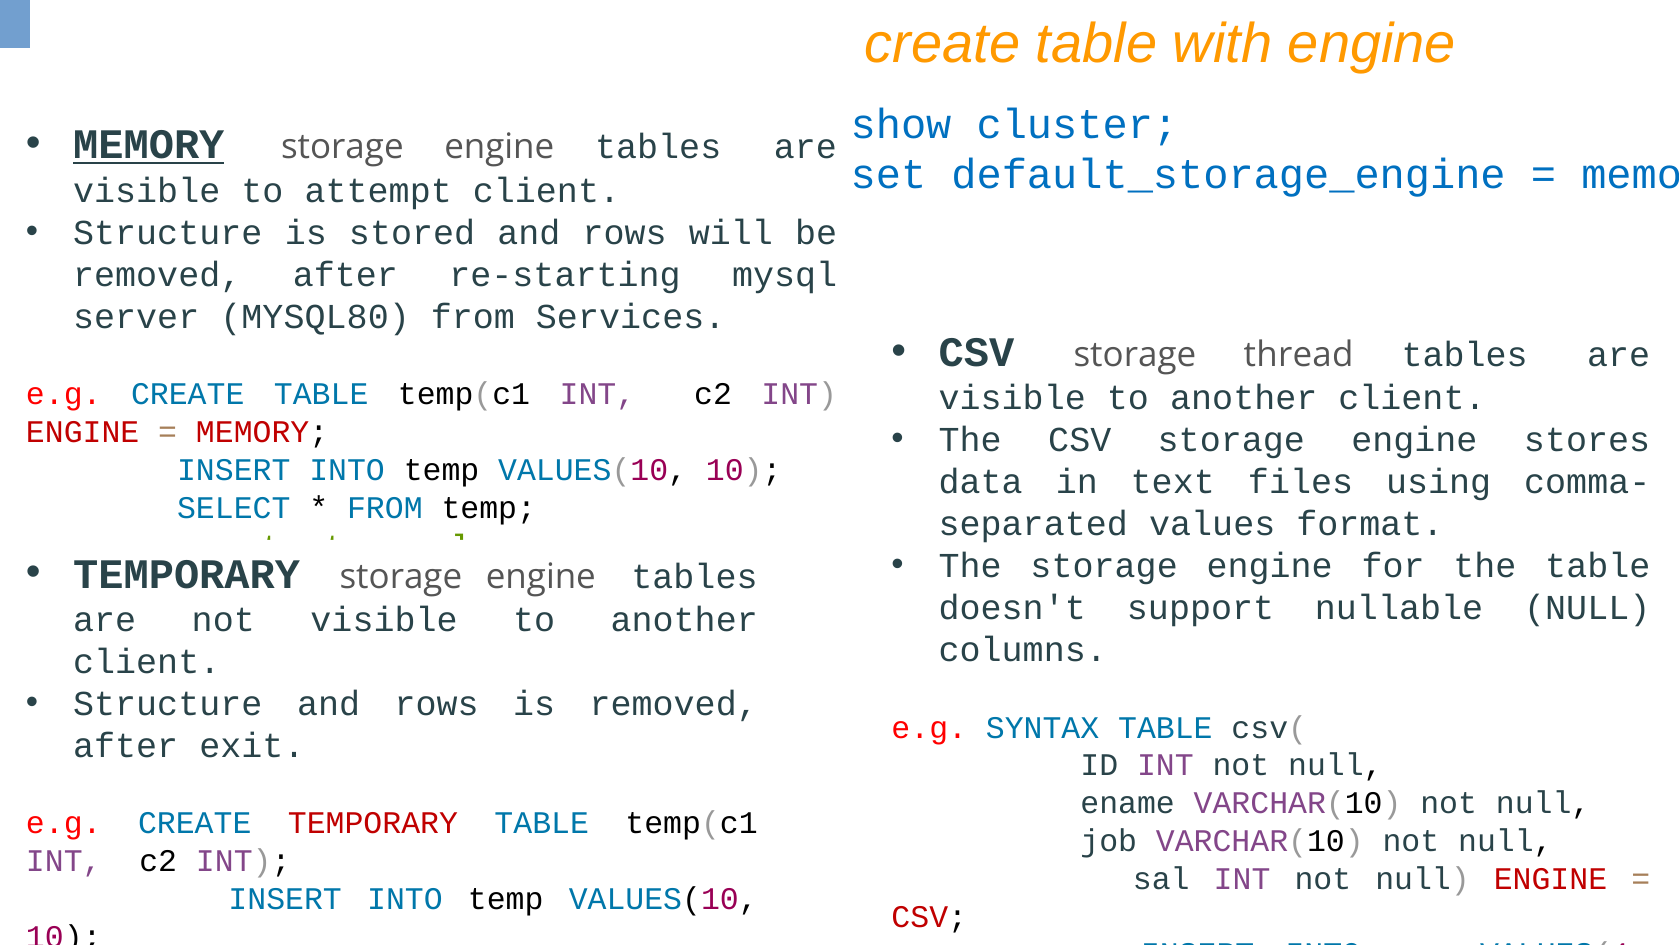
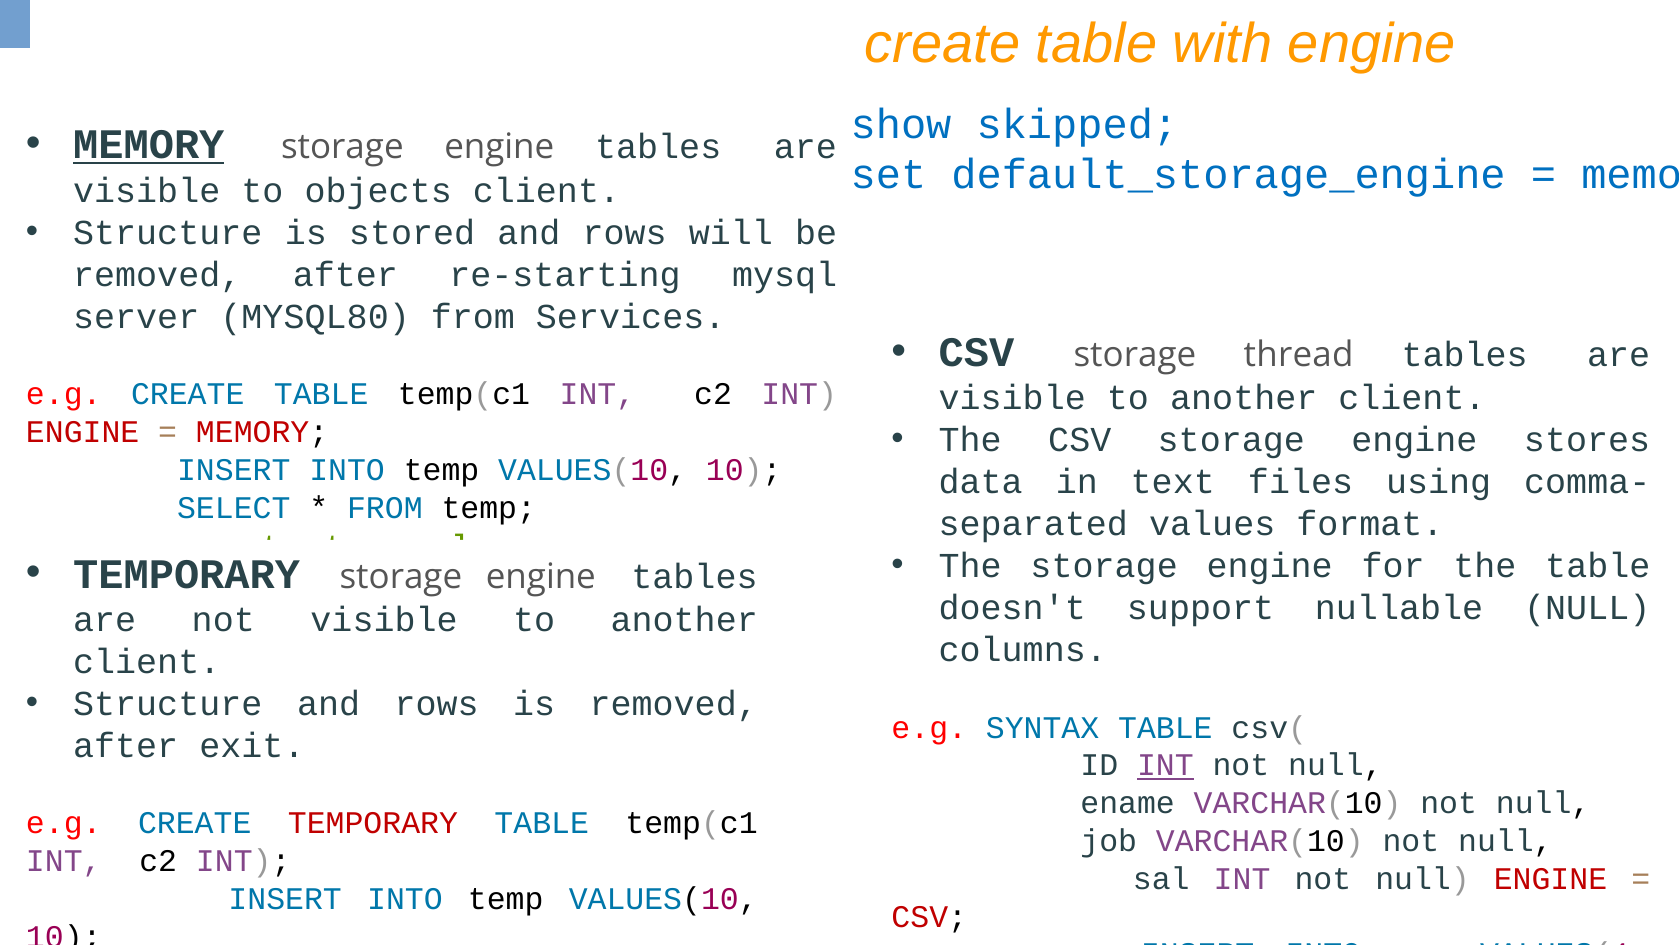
cluster: cluster -> skipped
attempt: attempt -> objects
INT at (1165, 765) underline: none -> present
